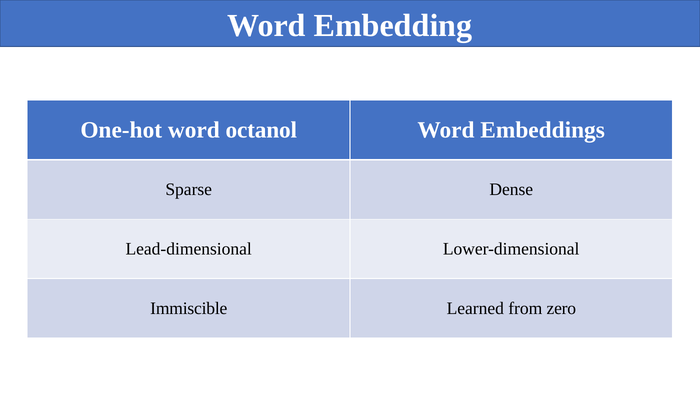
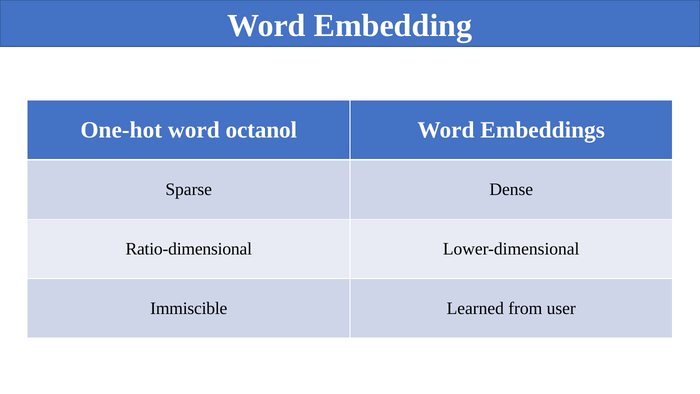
Lead-dimensional: Lead-dimensional -> Ratio-dimensional
zero: zero -> user
